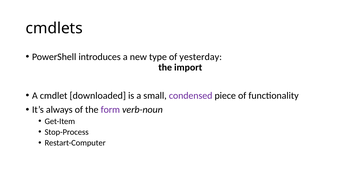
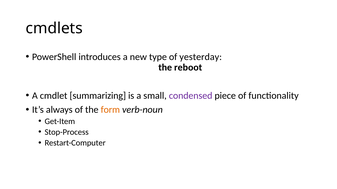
import: import -> reboot
downloaded: downloaded -> summarizing
form colour: purple -> orange
